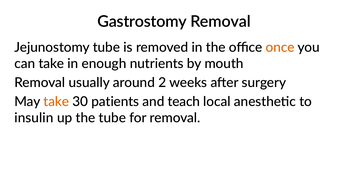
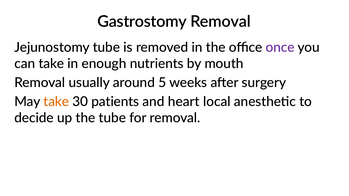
once colour: orange -> purple
2: 2 -> 5
teach: teach -> heart
insulin: insulin -> decide
